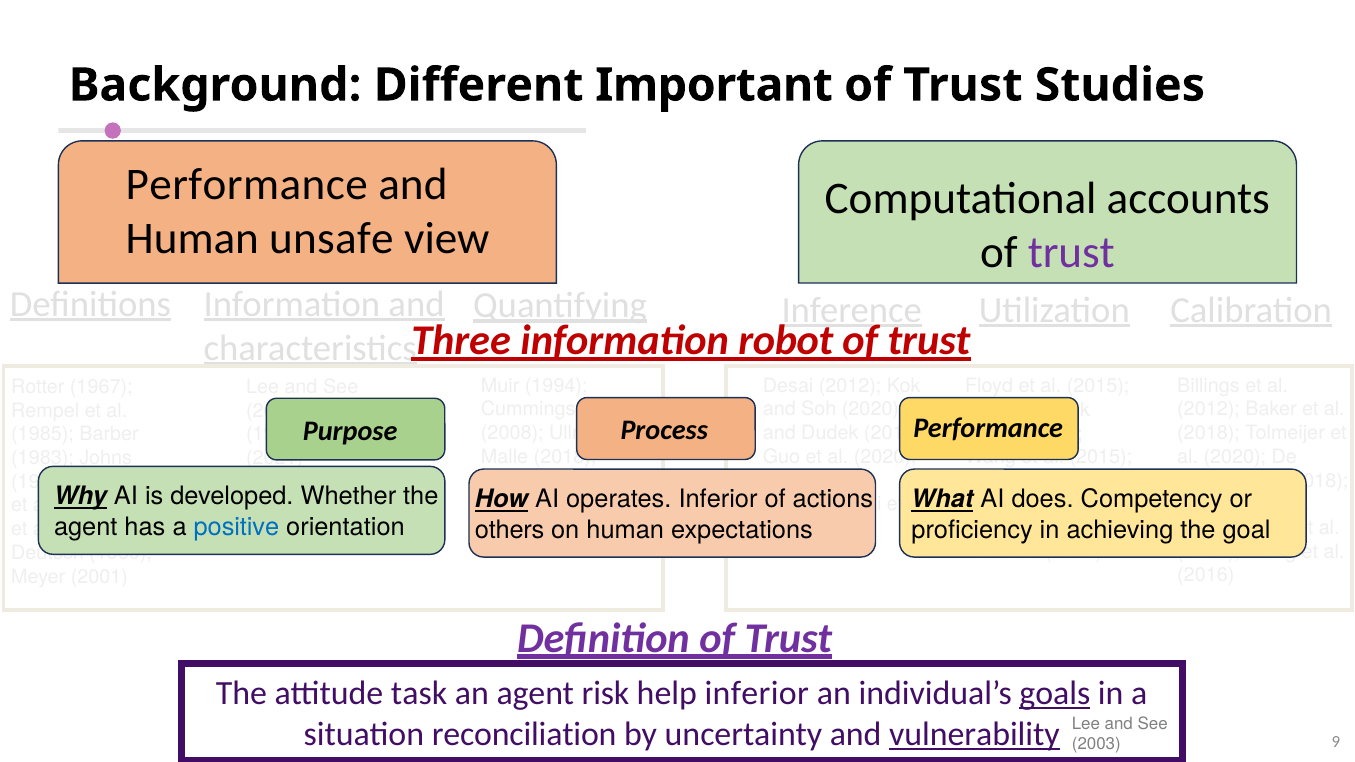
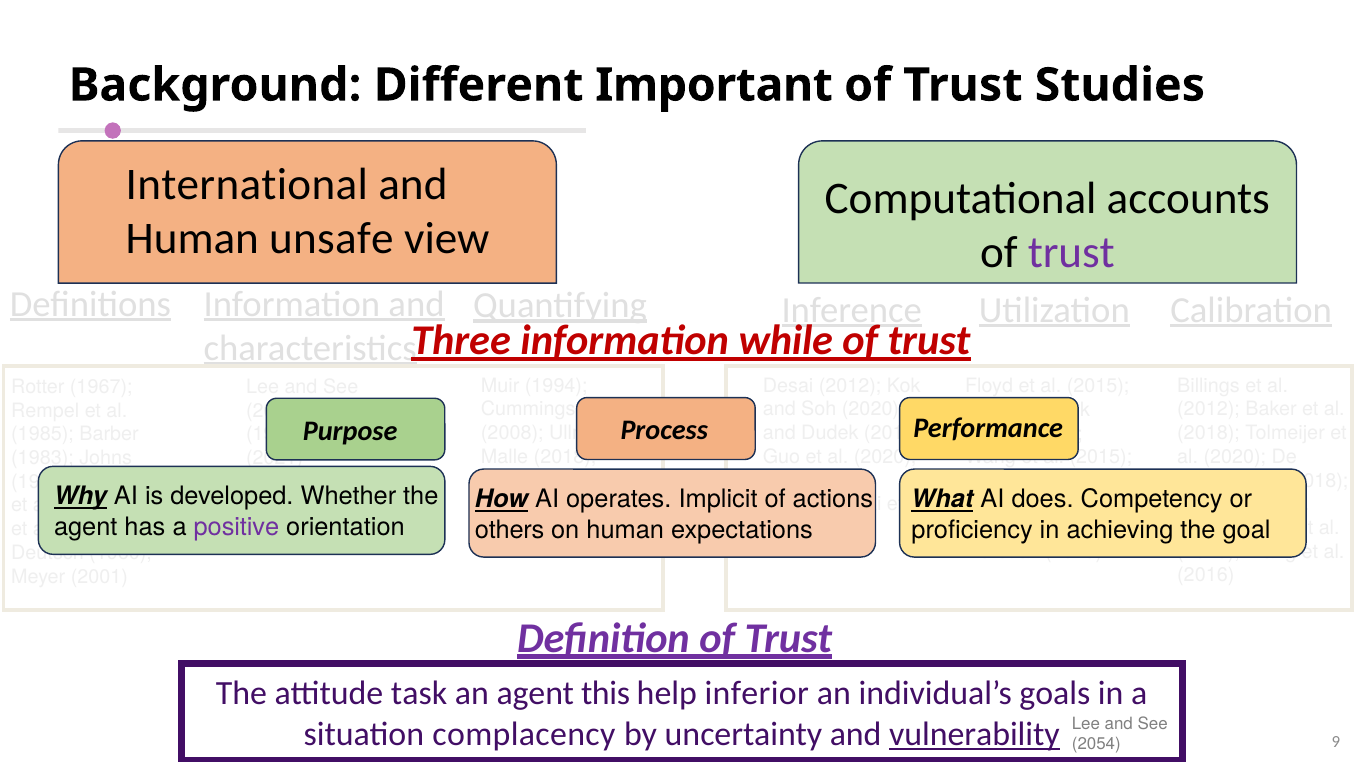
Performance at (247, 185): Performance -> International
robot: robot -> while
operates Inferior: Inferior -> Implicit
positive colour: blue -> purple
risk: risk -> this
goals underline: present -> none
reconciliation: reconciliation -> complacency
2003: 2003 -> 2054
